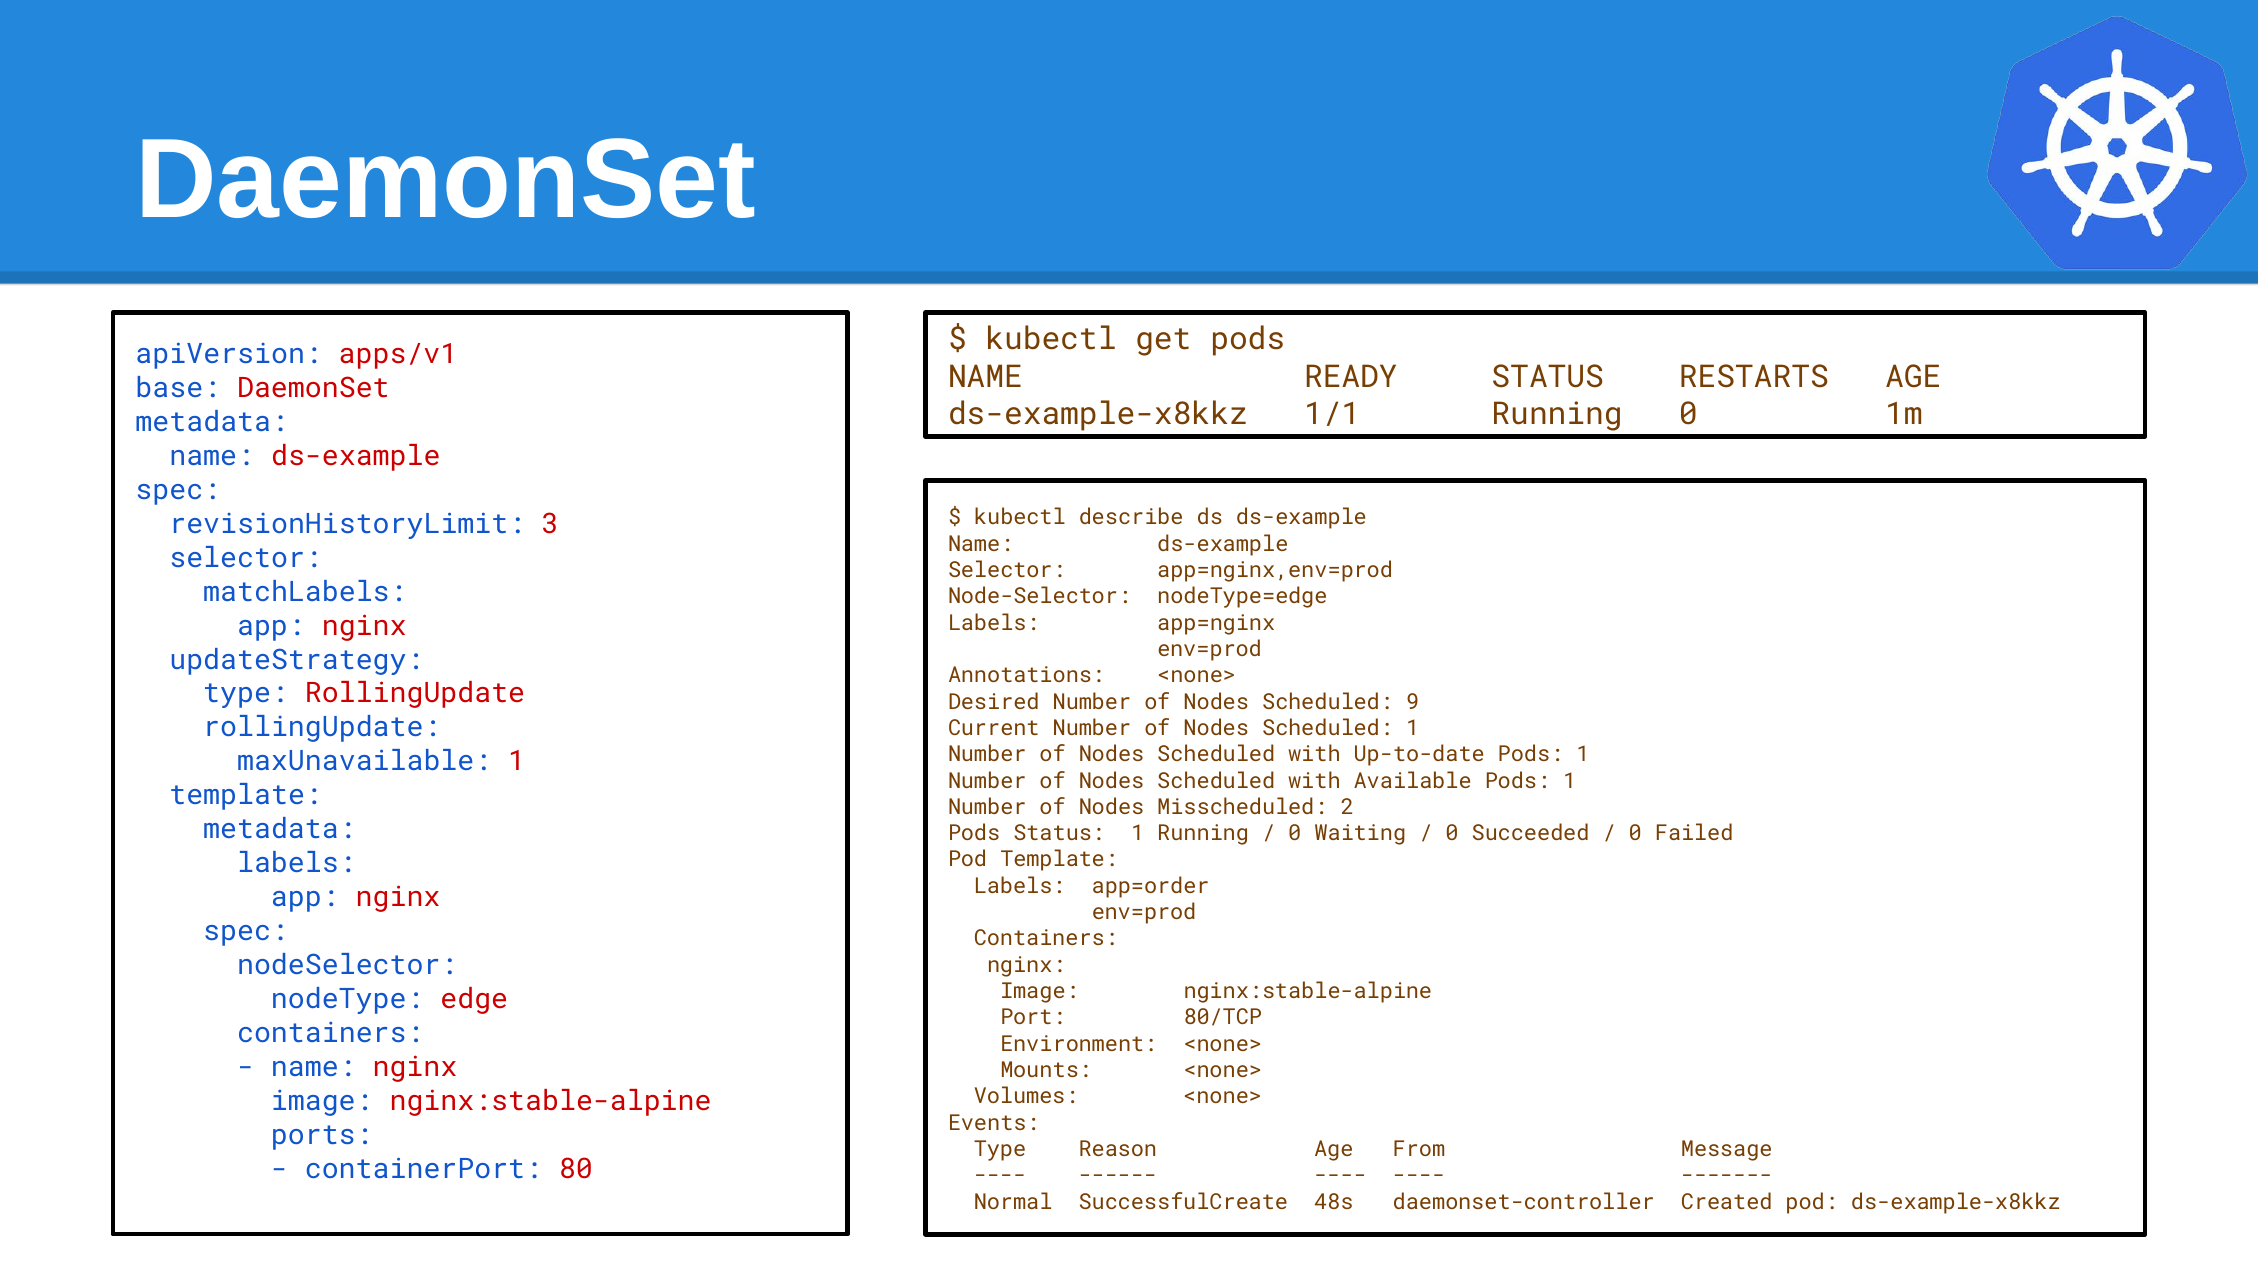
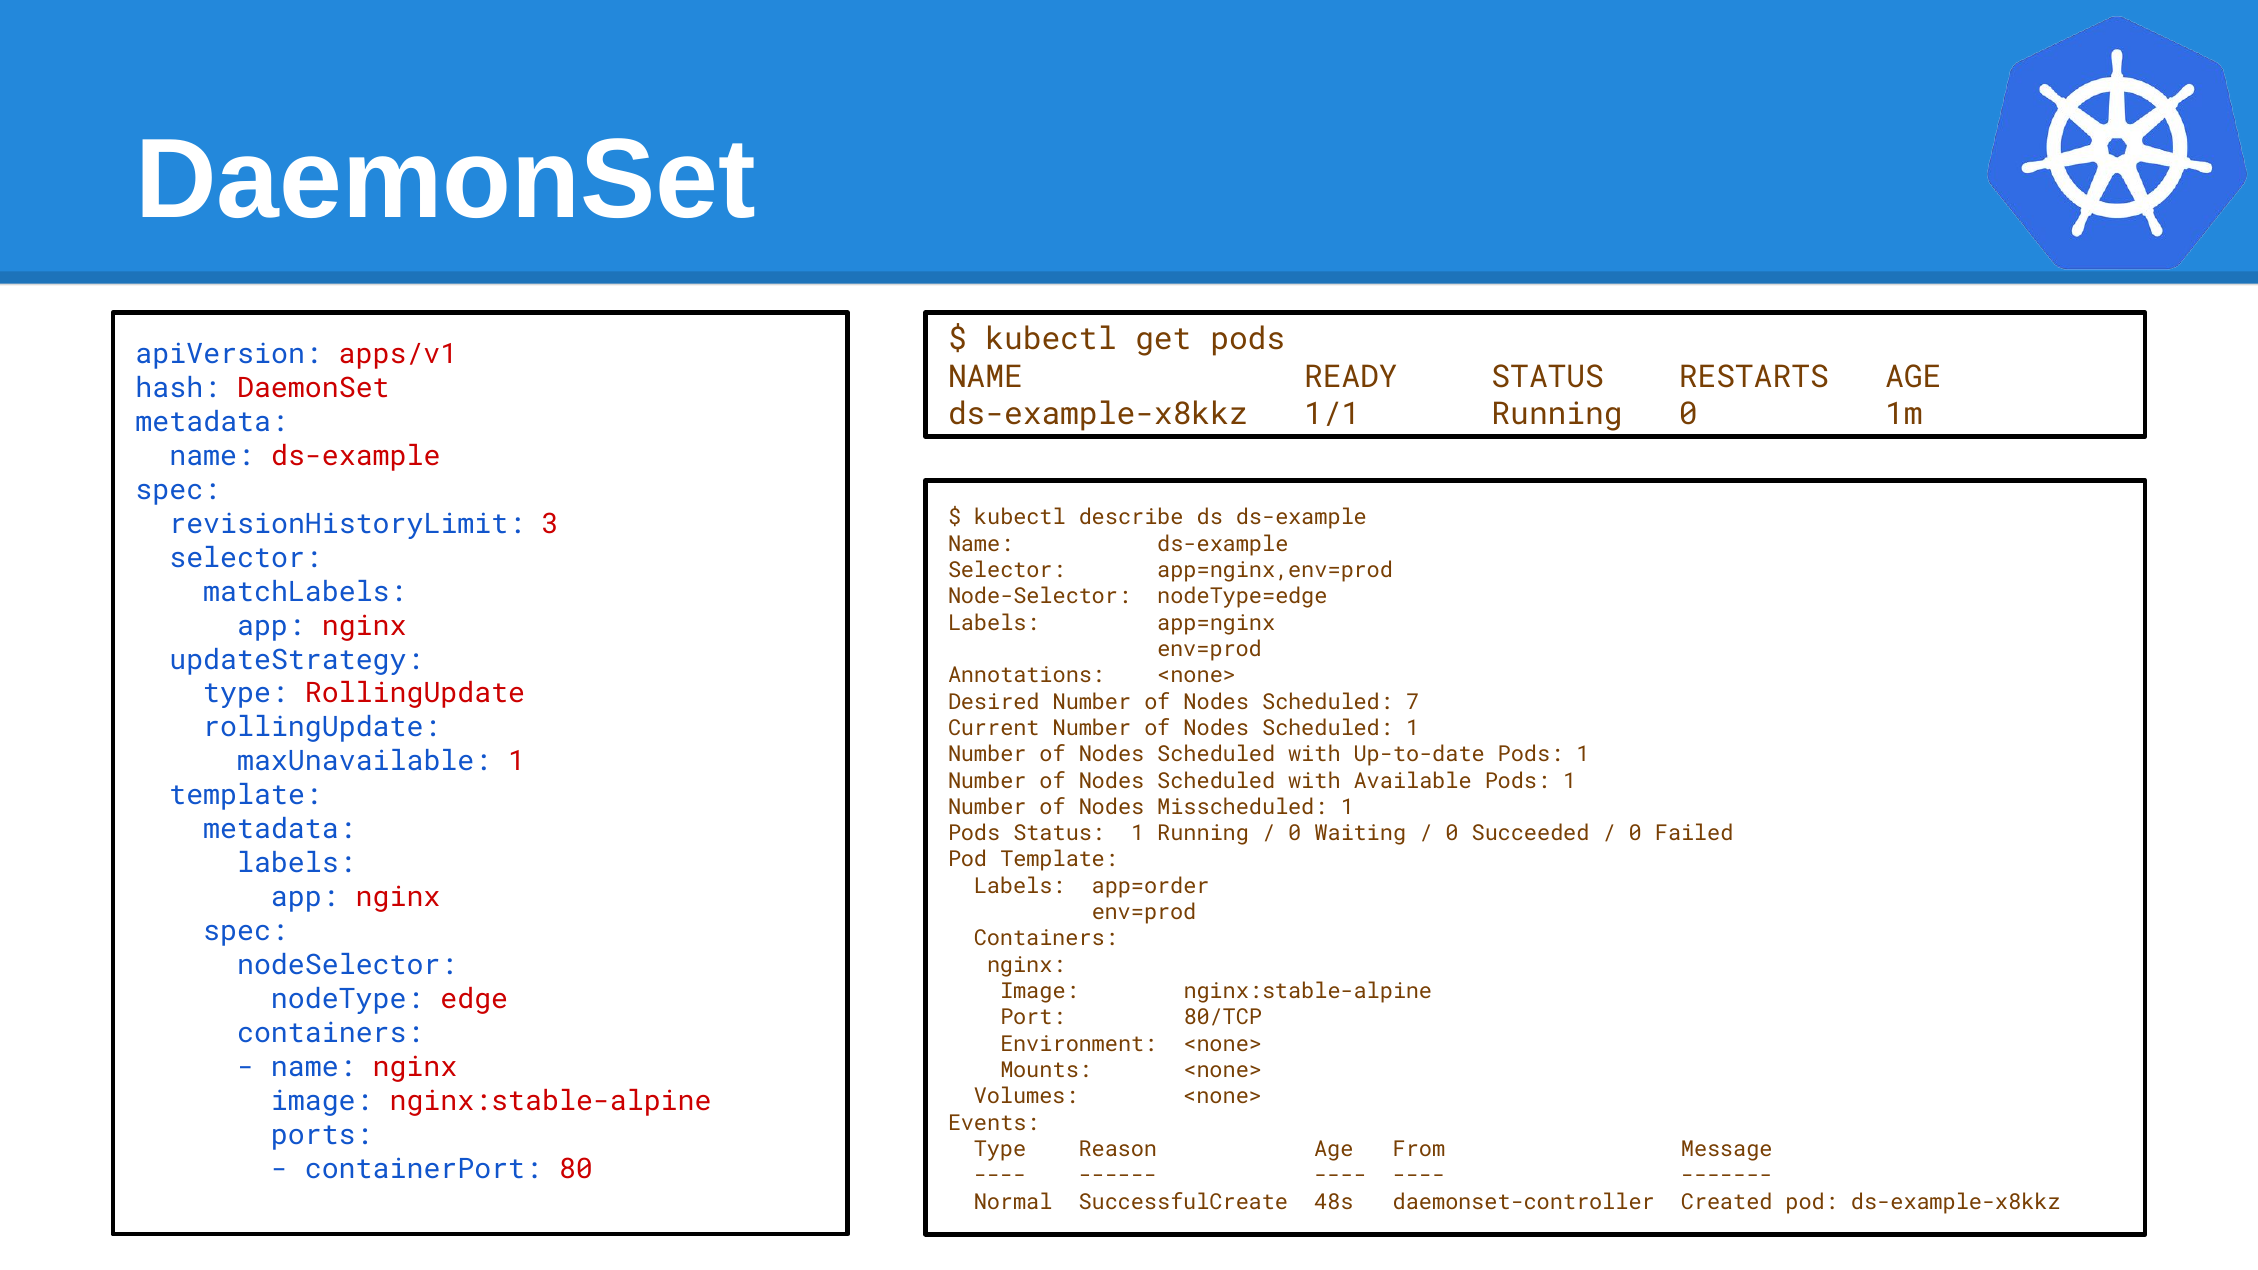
base: base -> hash
9: 9 -> 7
Misscheduled 2: 2 -> 1
